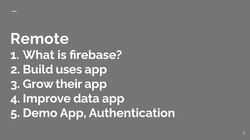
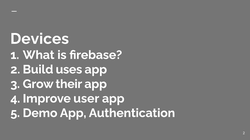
Remote: Remote -> Devices
data: data -> user
